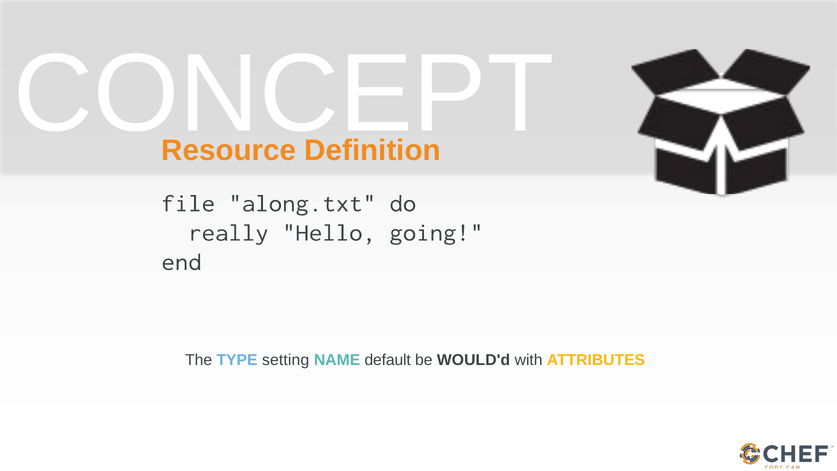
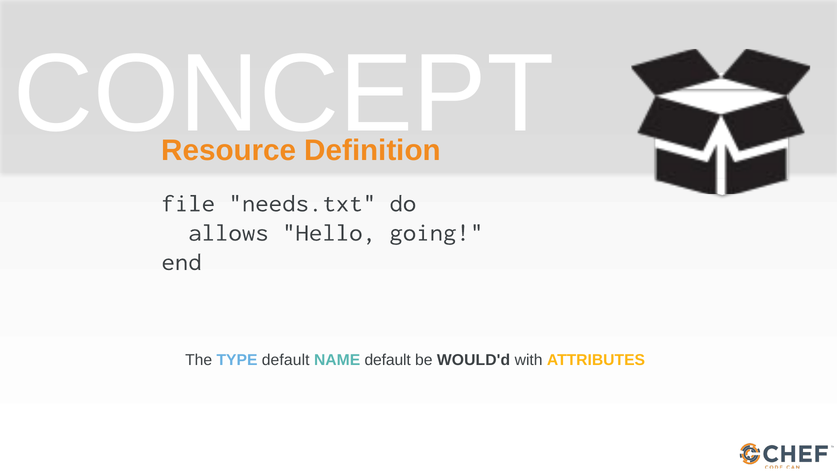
along.txt: along.txt -> needs.txt
really: really -> allows
TYPE setting: setting -> default
